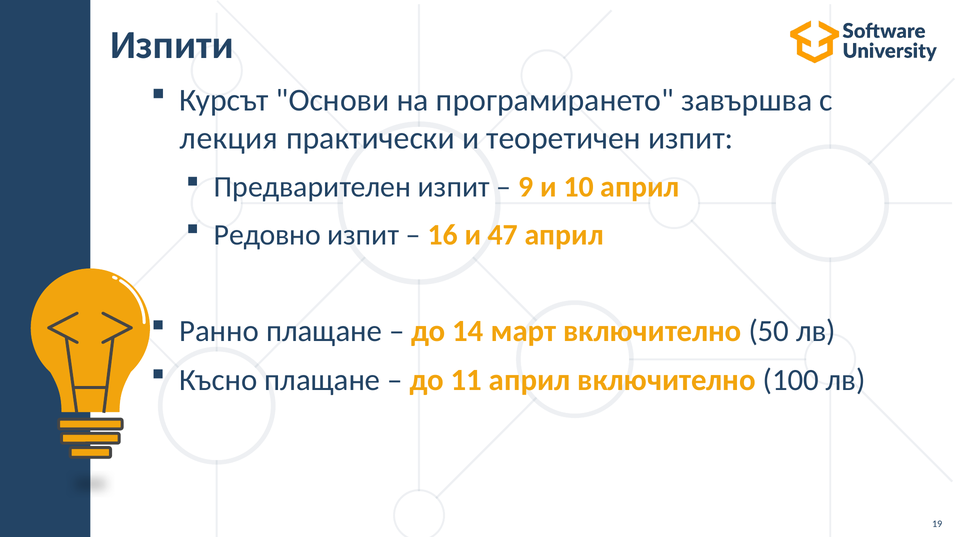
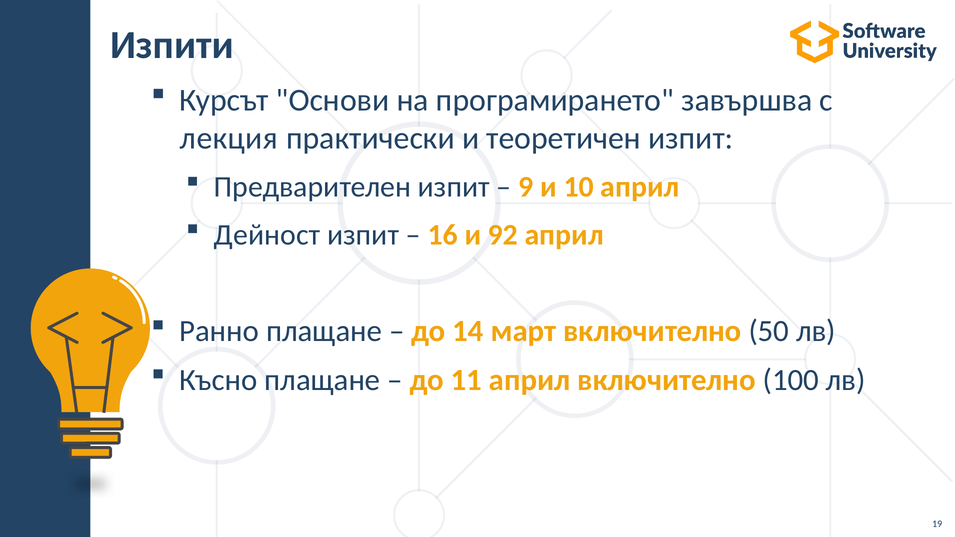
Редовно: Редовно -> Дейност
47: 47 -> 92
